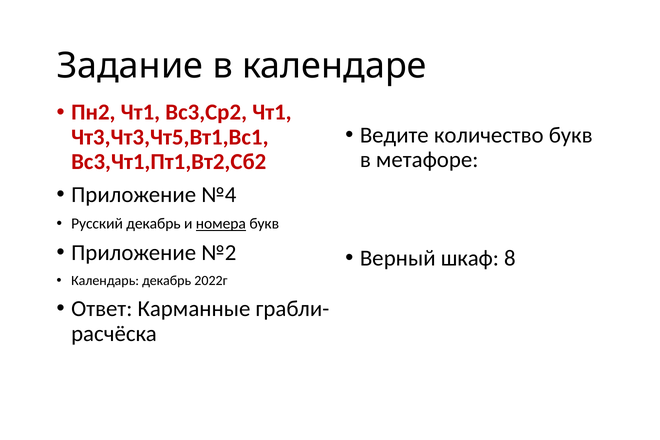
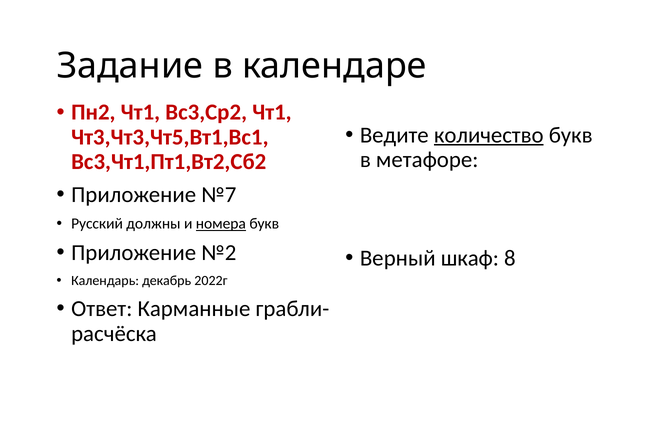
количество underline: none -> present
№4: №4 -> №7
Русский декабрь: декабрь -> должны
